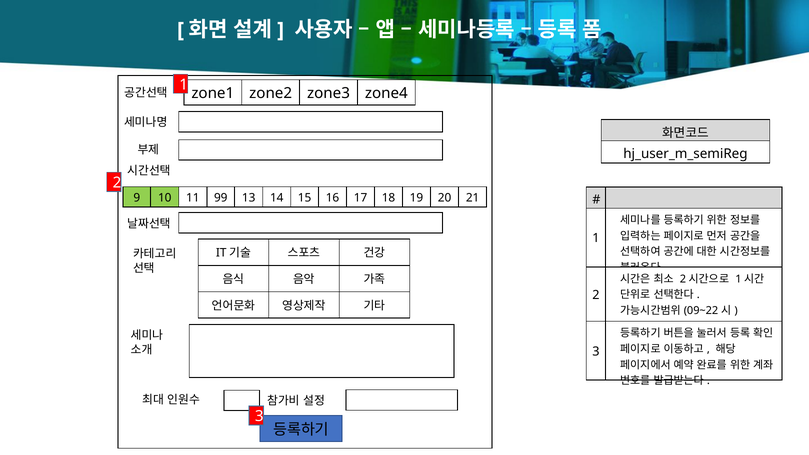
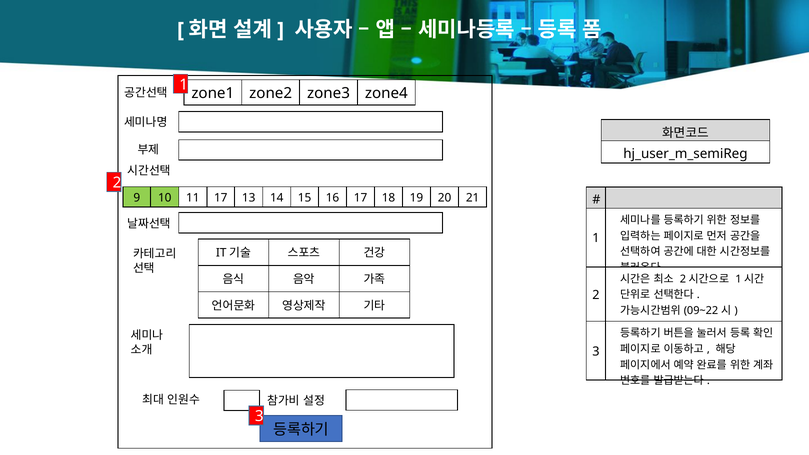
11 99: 99 -> 17
